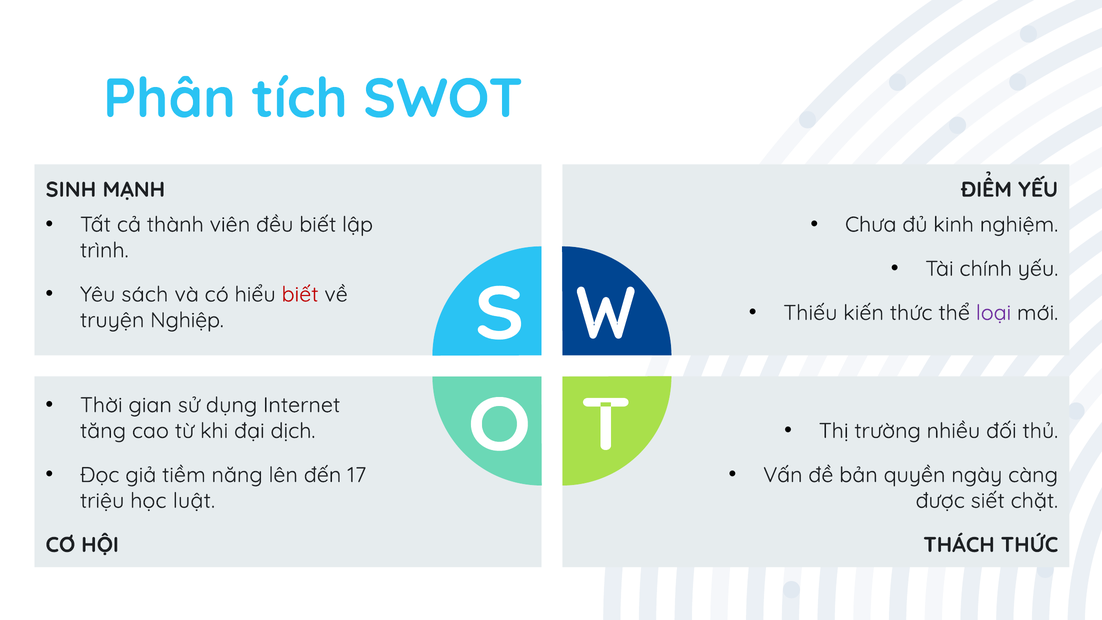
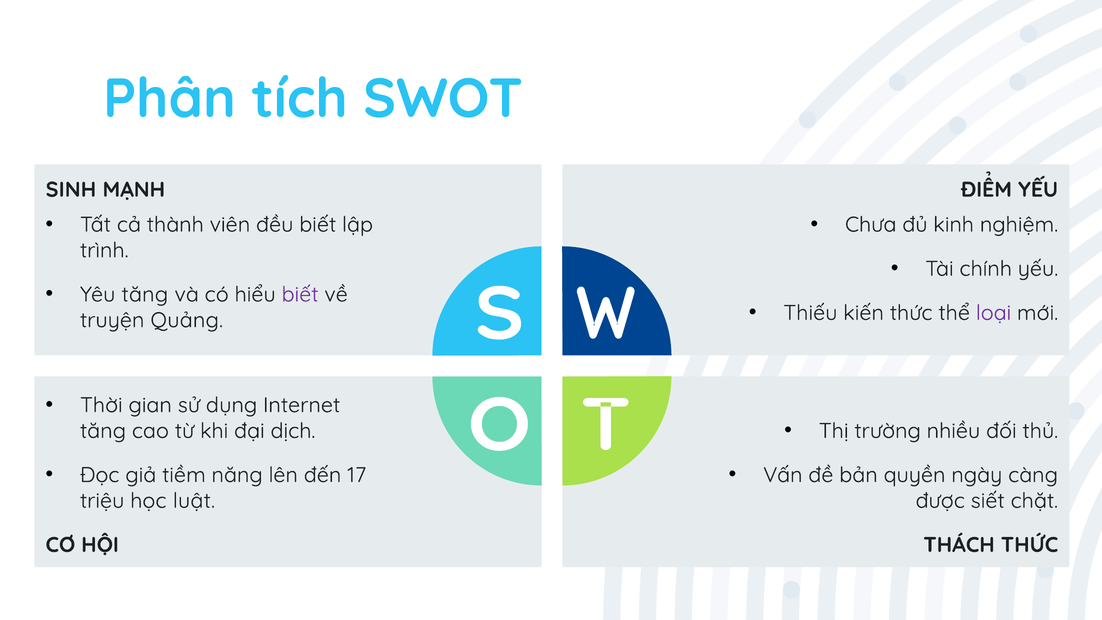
Yêu sách: sách -> tăng
biết at (300, 294) colour: red -> purple
Nghiệp: Nghiệp -> Quảng
